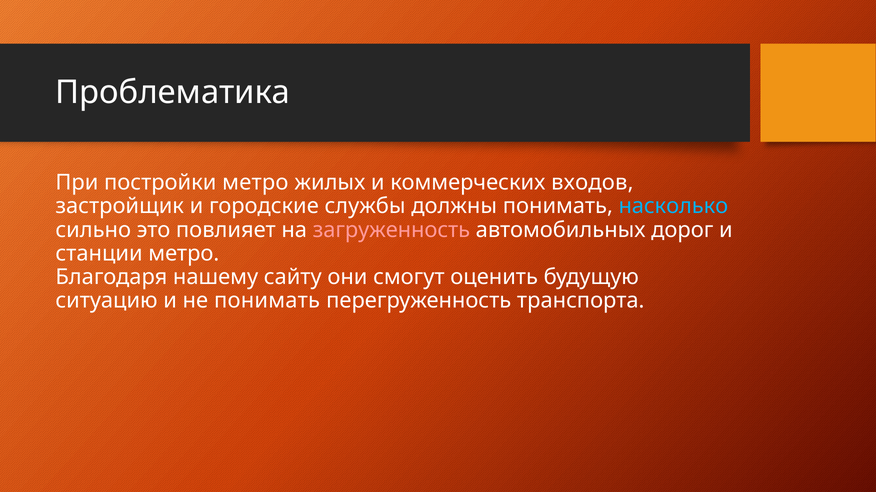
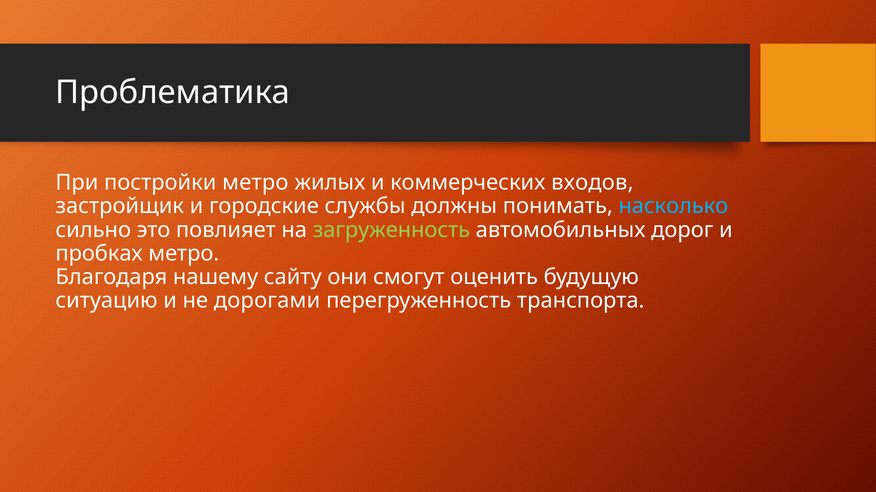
загруженность colour: pink -> light green
станции: станции -> пробках
не понимать: понимать -> дорогами
